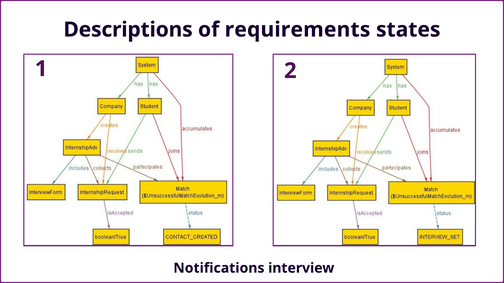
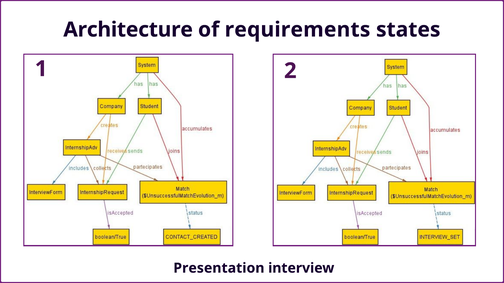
Descriptions: Descriptions -> Architecture
Notifications: Notifications -> Presentation
